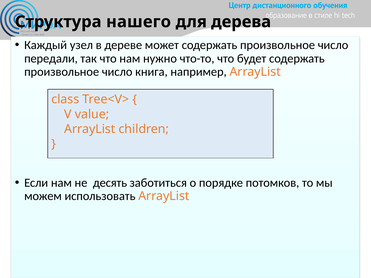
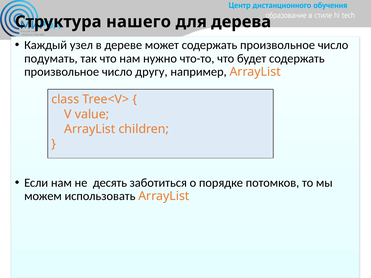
передали: передали -> подумать
книга: книга -> другу
